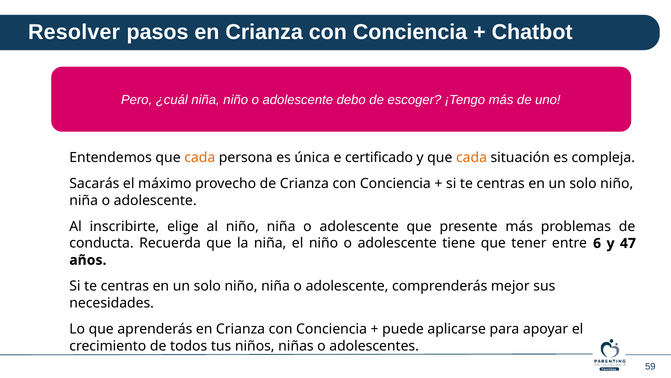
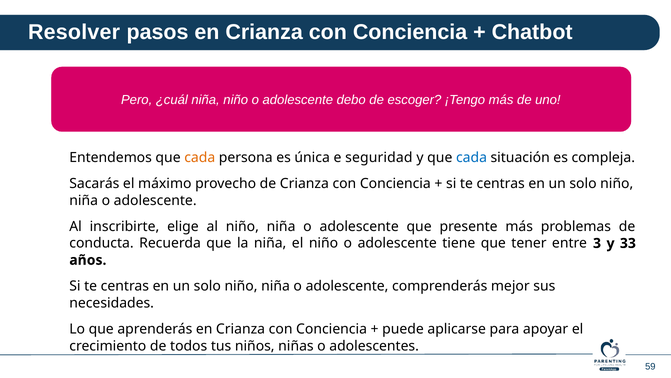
certificado: certificado -> seguridad
cada at (471, 157) colour: orange -> blue
6: 6 -> 3
47: 47 -> 33
